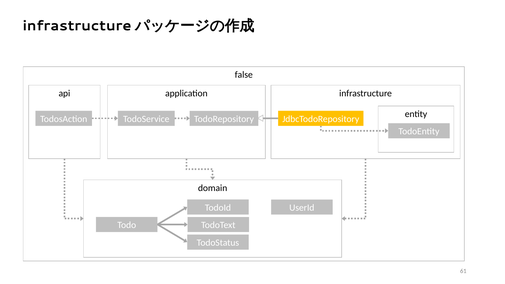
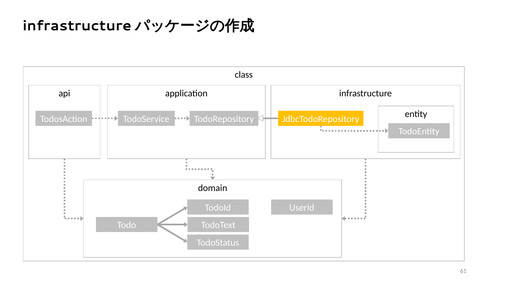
false: false -> class
